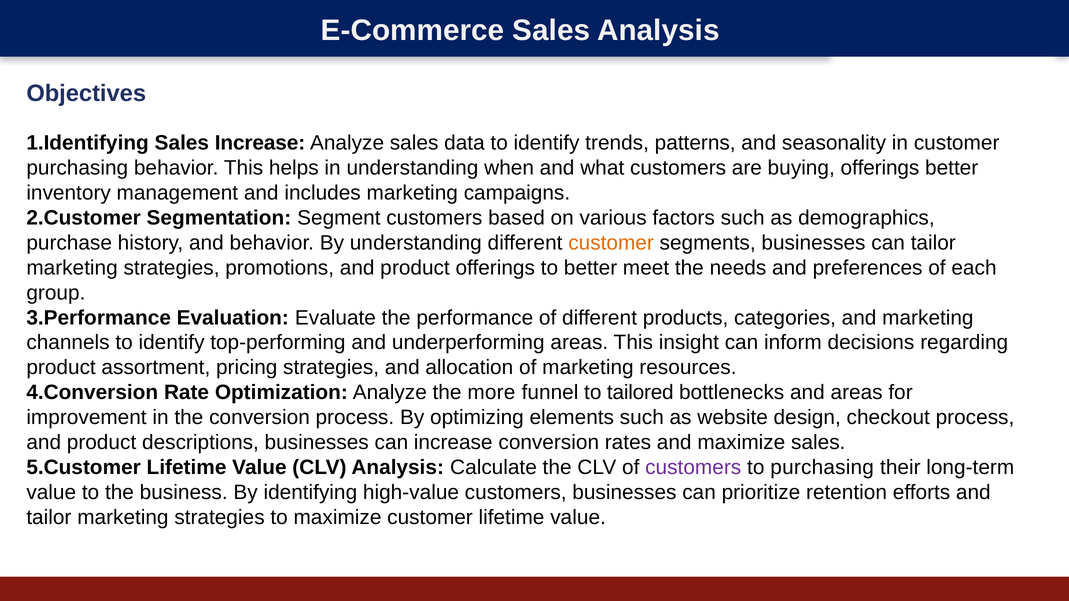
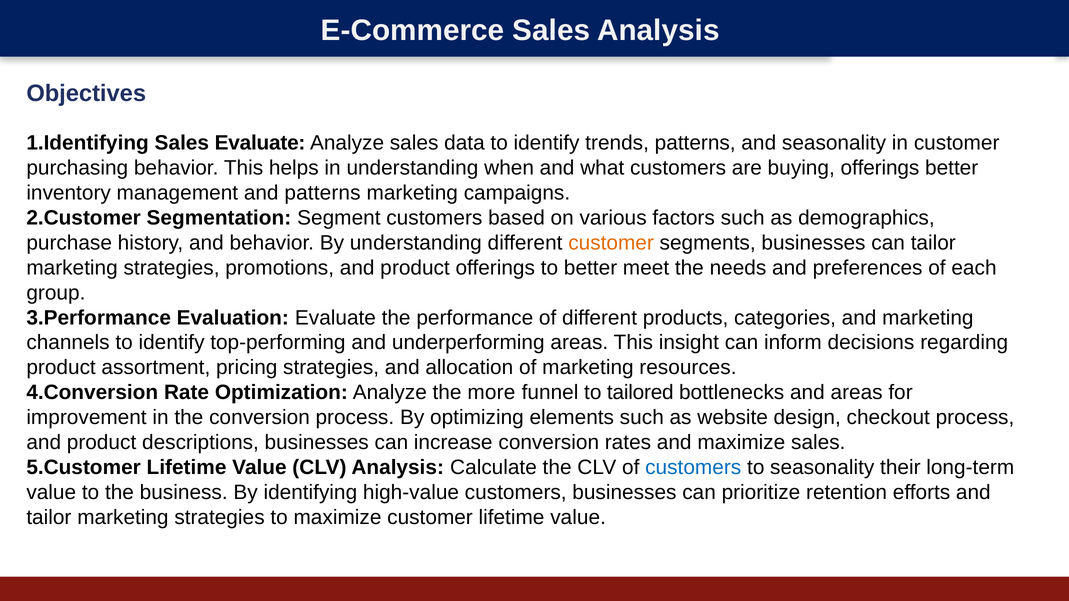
Sales Increase: Increase -> Evaluate
and includes: includes -> patterns
customers at (693, 468) colour: purple -> blue
to purchasing: purchasing -> seasonality
